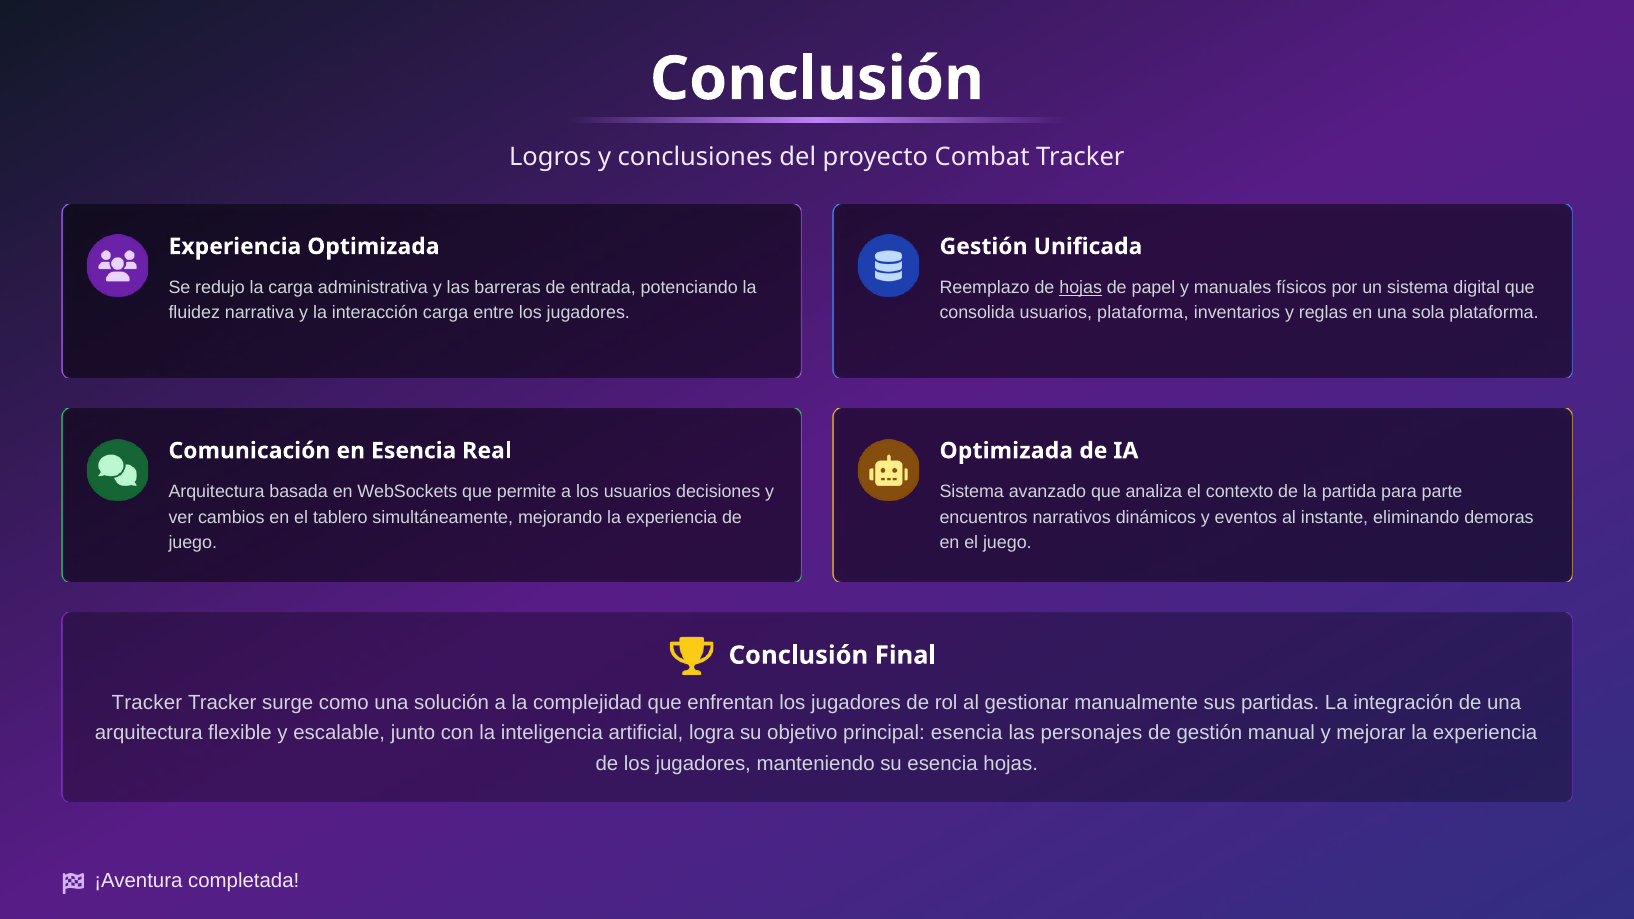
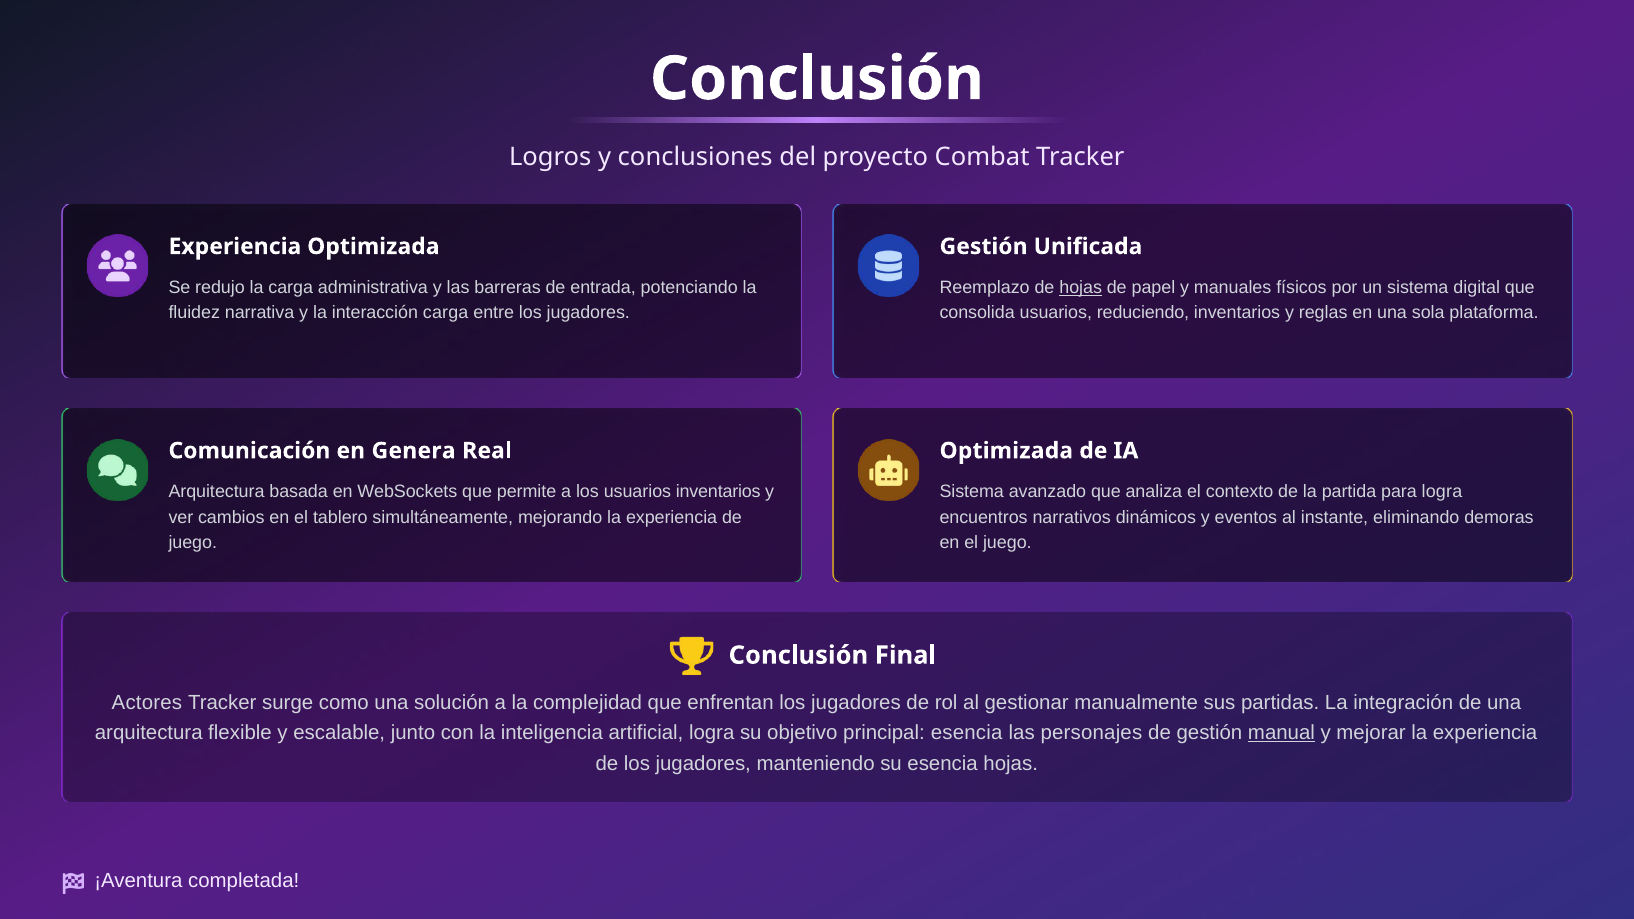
usuarios plataforma: plataforma -> reduciendo
en Esencia: Esencia -> Genera
usuarios decisiones: decisiones -> inventarios
para parte: parte -> logra
Tracker at (147, 702): Tracker -> Actores
manual underline: none -> present
